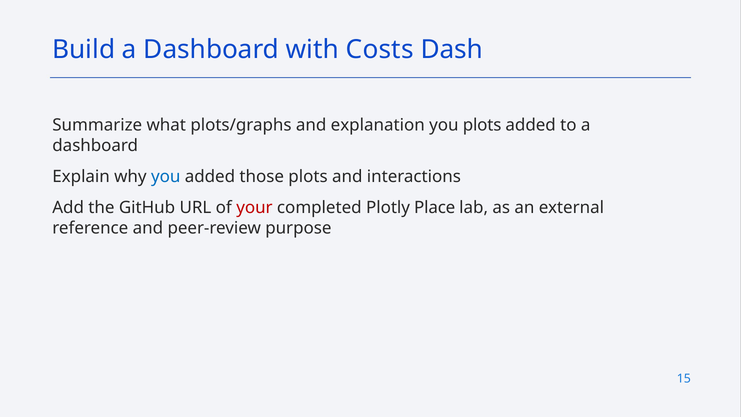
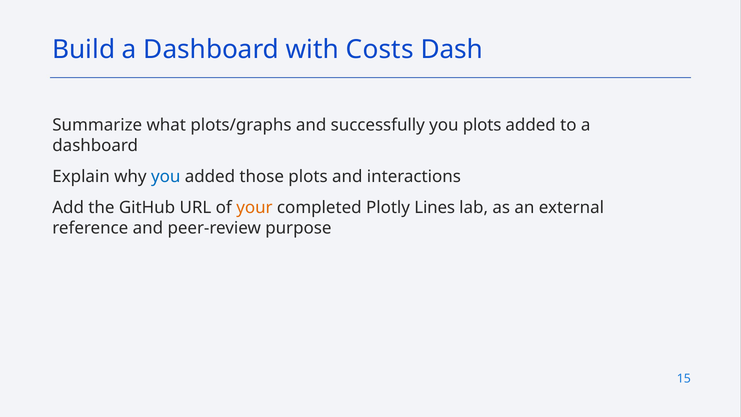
explanation: explanation -> successfully
your colour: red -> orange
Place: Place -> Lines
